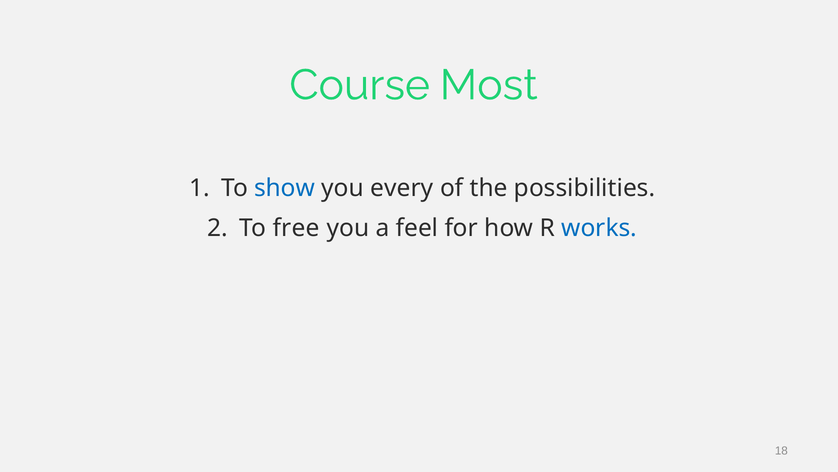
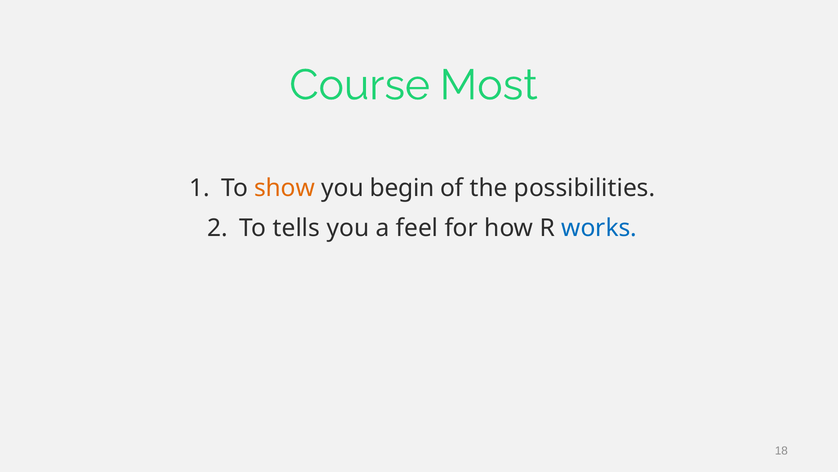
show colour: blue -> orange
every: every -> begin
free: free -> tells
